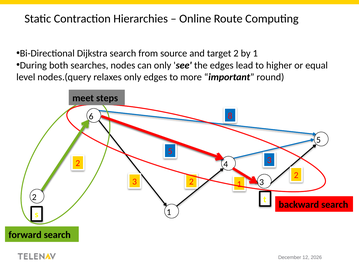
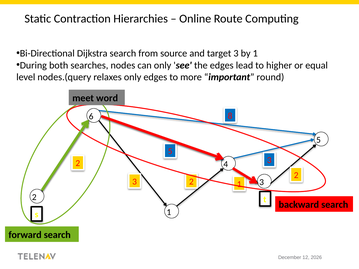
target 2: 2 -> 3
steps: steps -> word
